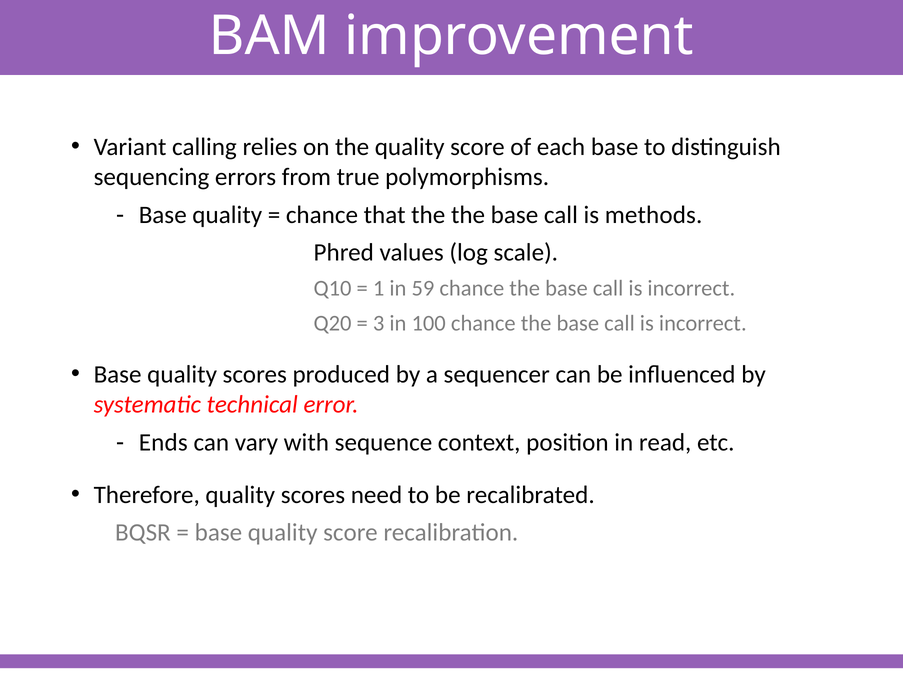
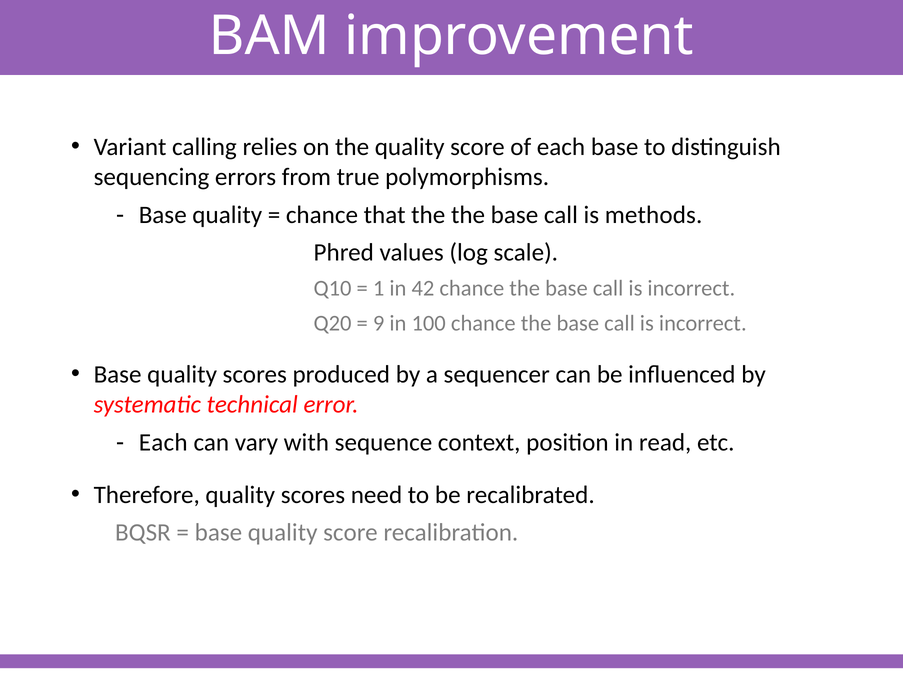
59: 59 -> 42
3: 3 -> 9
Ends at (163, 442): Ends -> Each
